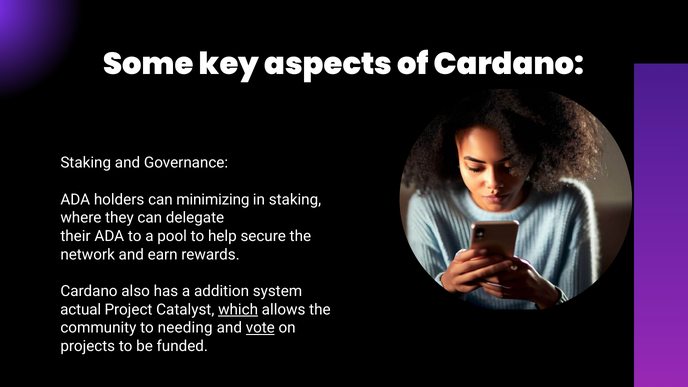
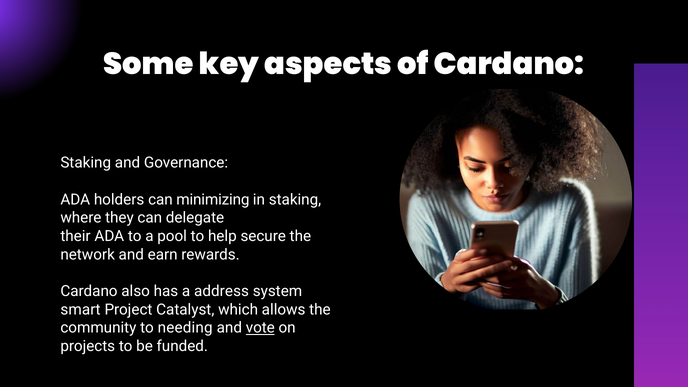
addition: addition -> address
actual: actual -> smart
which underline: present -> none
